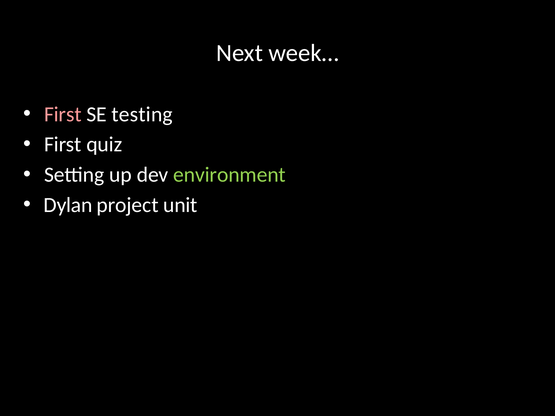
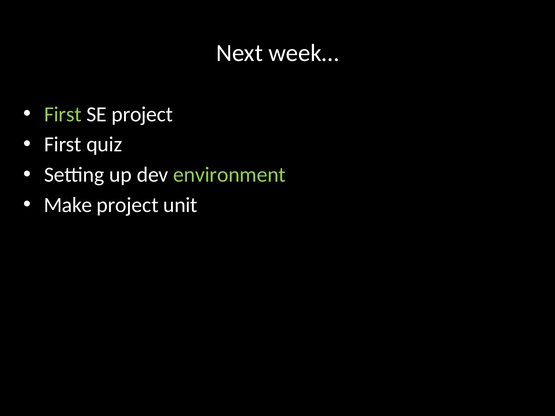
First at (63, 114) colour: pink -> light green
SE testing: testing -> project
Dylan: Dylan -> Make
